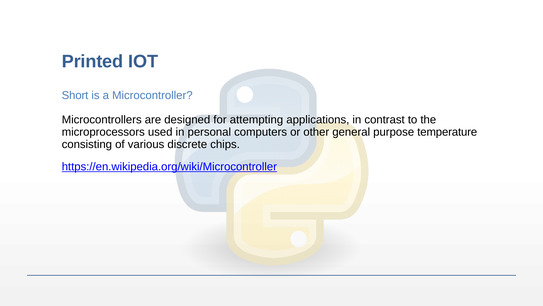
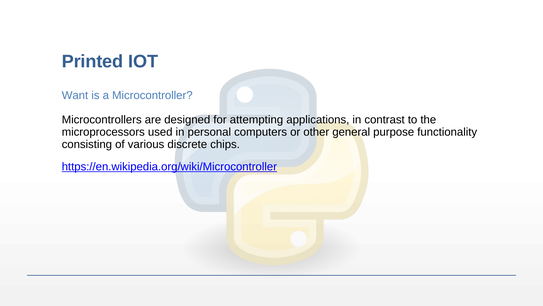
Short: Short -> Want
temperature: temperature -> functionality
